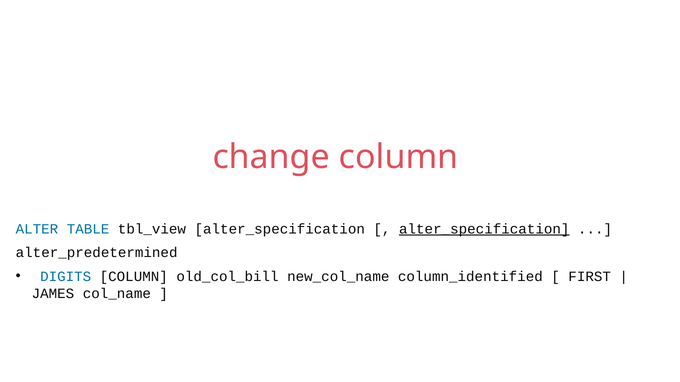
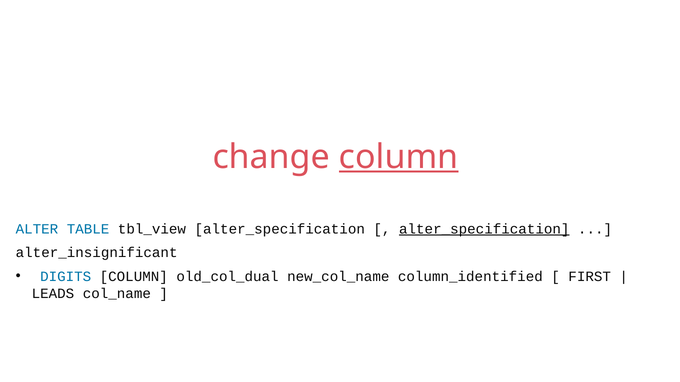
column at (399, 157) underline: none -> present
alter_predetermined: alter_predetermined -> alter_insignificant
old_col_bill: old_col_bill -> old_col_dual
JAMES: JAMES -> LEADS
